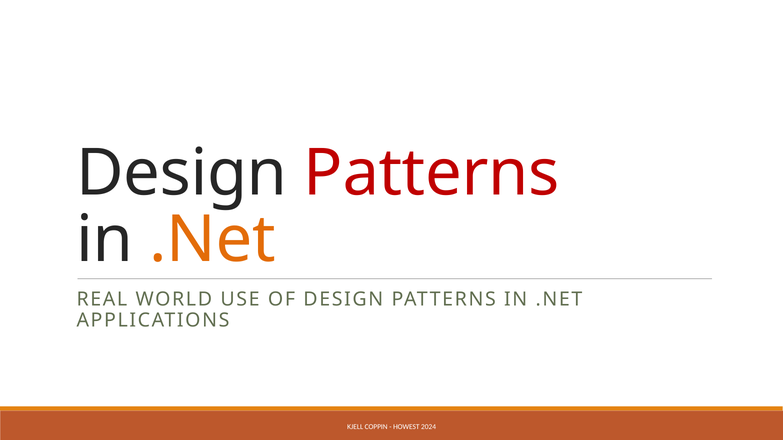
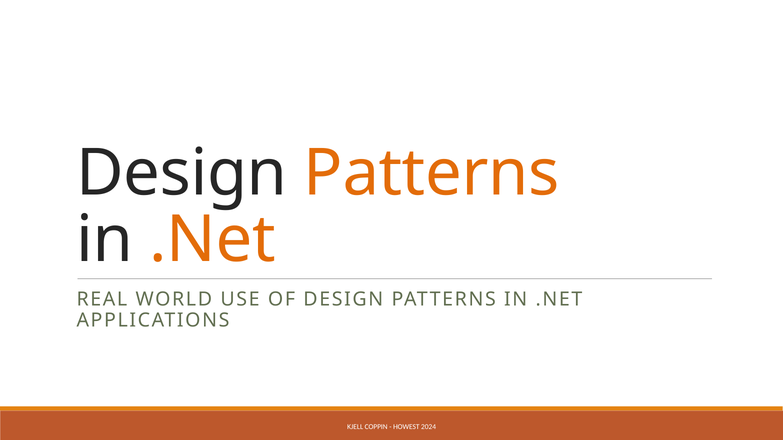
Patterns at (431, 173) colour: red -> orange
